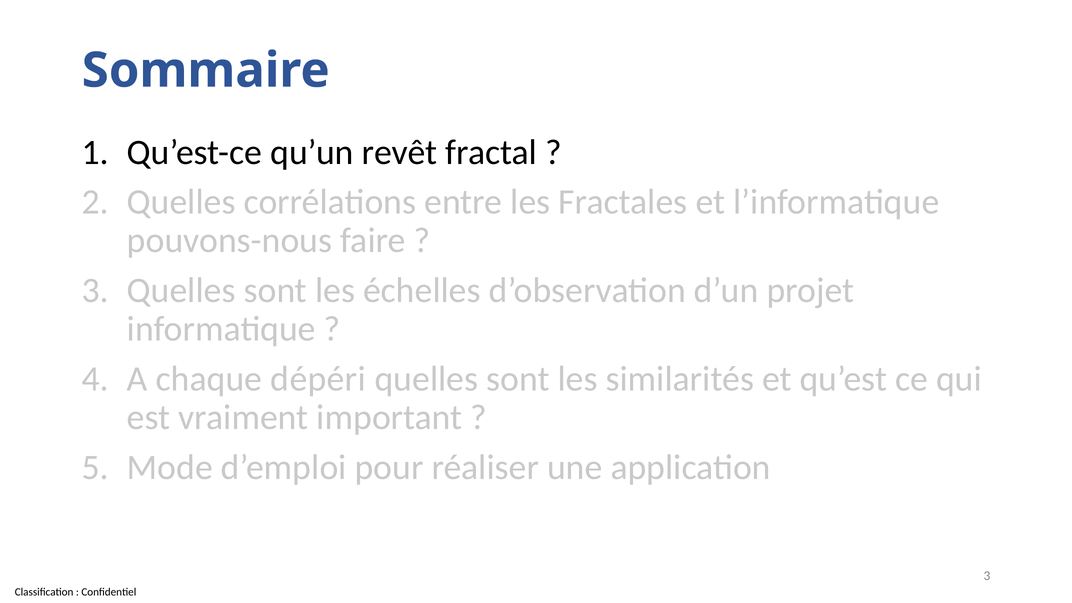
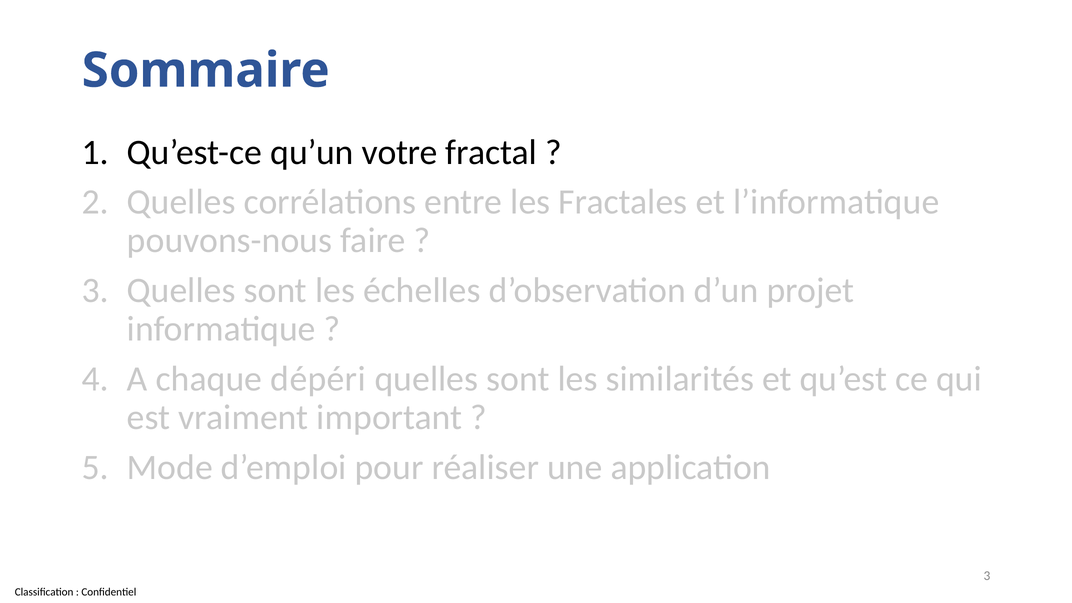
revêt: revêt -> votre
